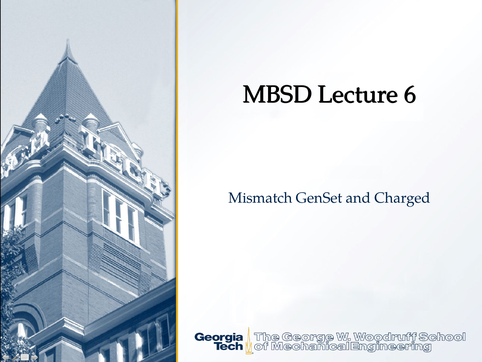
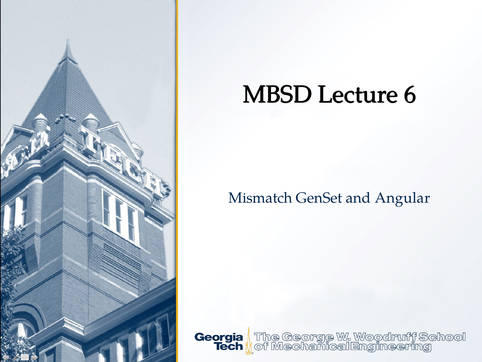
Charged: Charged -> Angular
